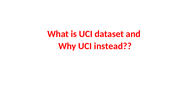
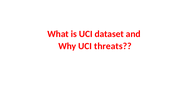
instead: instead -> threats
